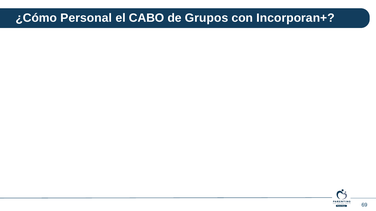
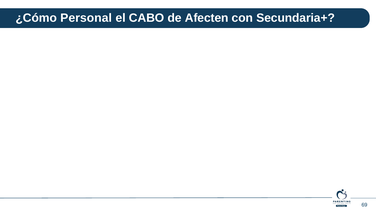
Grupos: Grupos -> Afecten
Incorporan+: Incorporan+ -> Secundaria+
